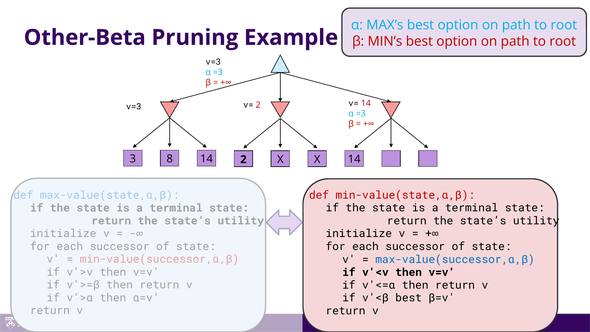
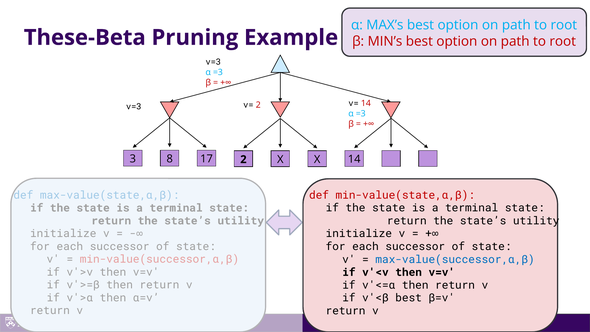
Other-Beta: Other-Beta -> These-Beta
8 14: 14 -> 17
